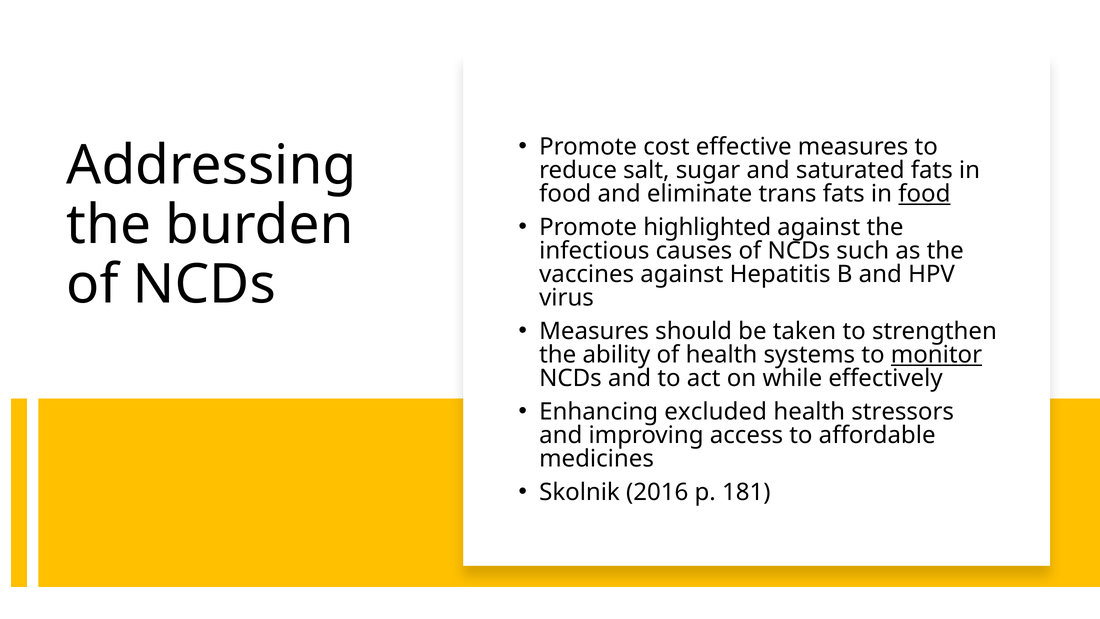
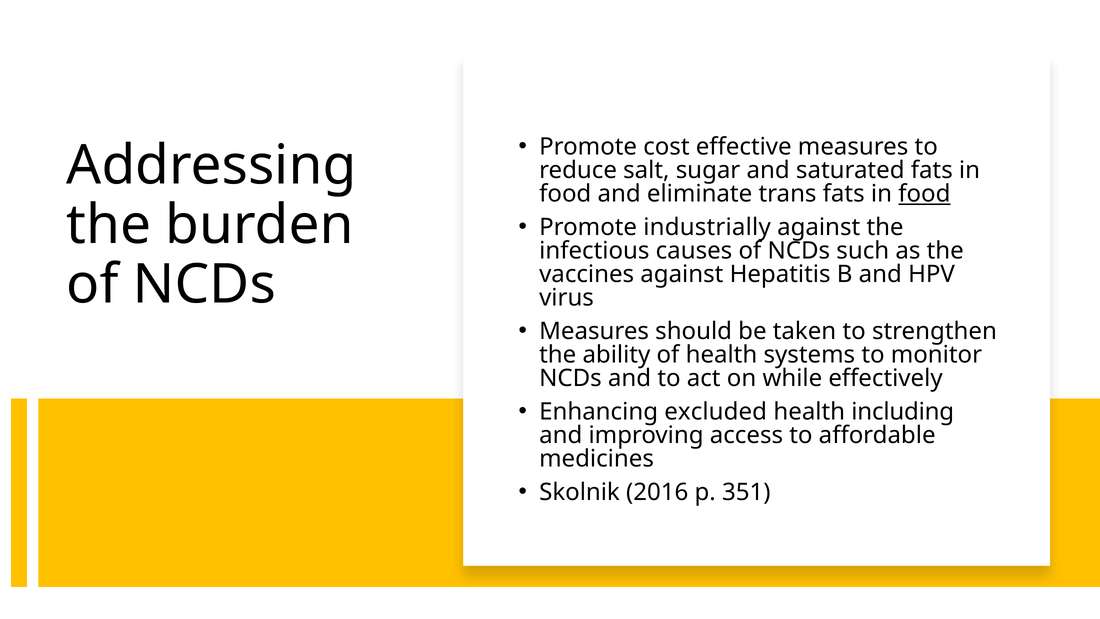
highlighted: highlighted -> industrially
monitor underline: present -> none
stressors: stressors -> including
181: 181 -> 351
